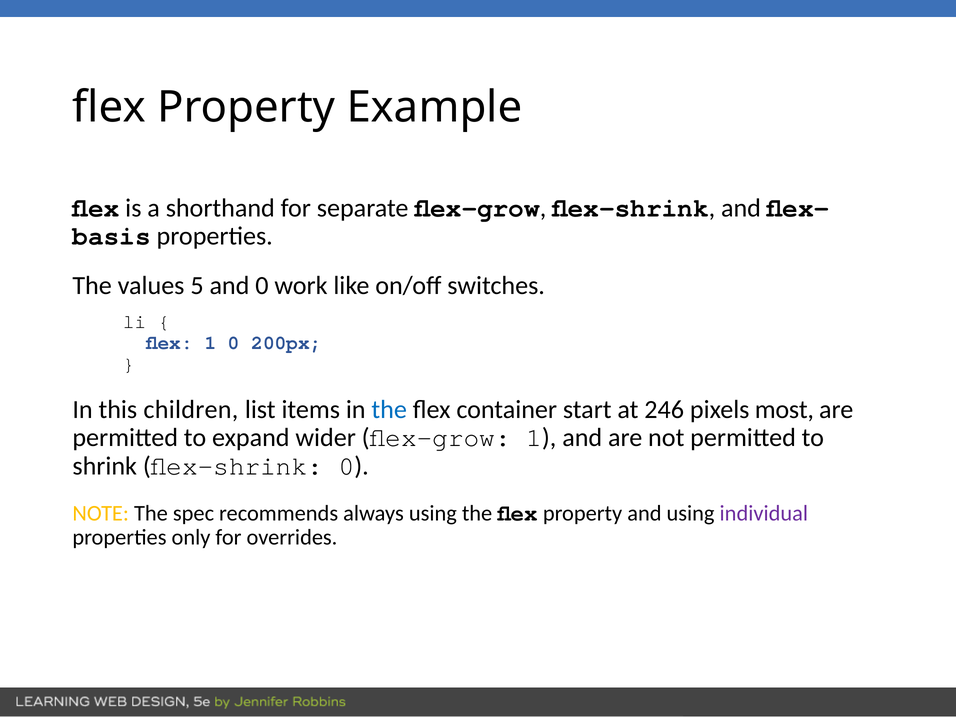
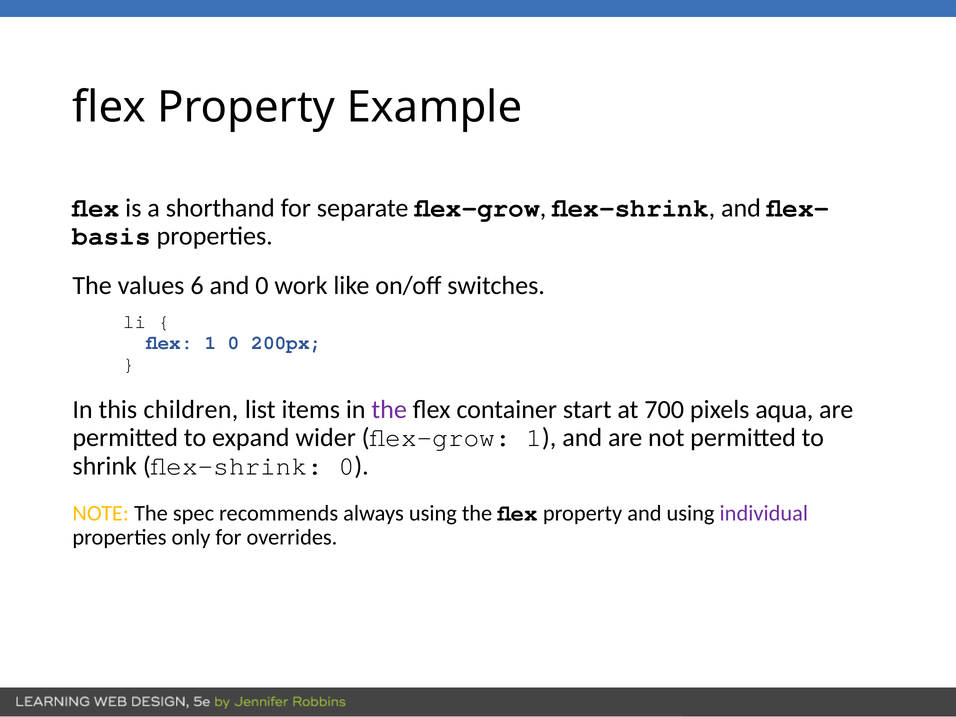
5: 5 -> 6
the at (389, 410) colour: blue -> purple
246: 246 -> 700
most: most -> aqua
